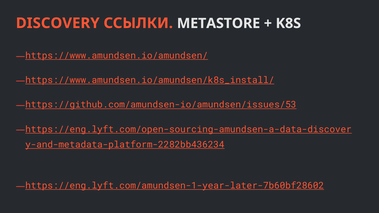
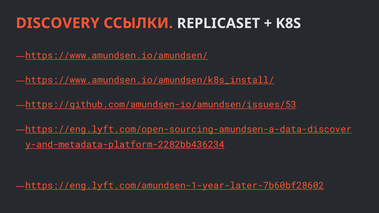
METASTORE: METASTORE -> REPLICASET
